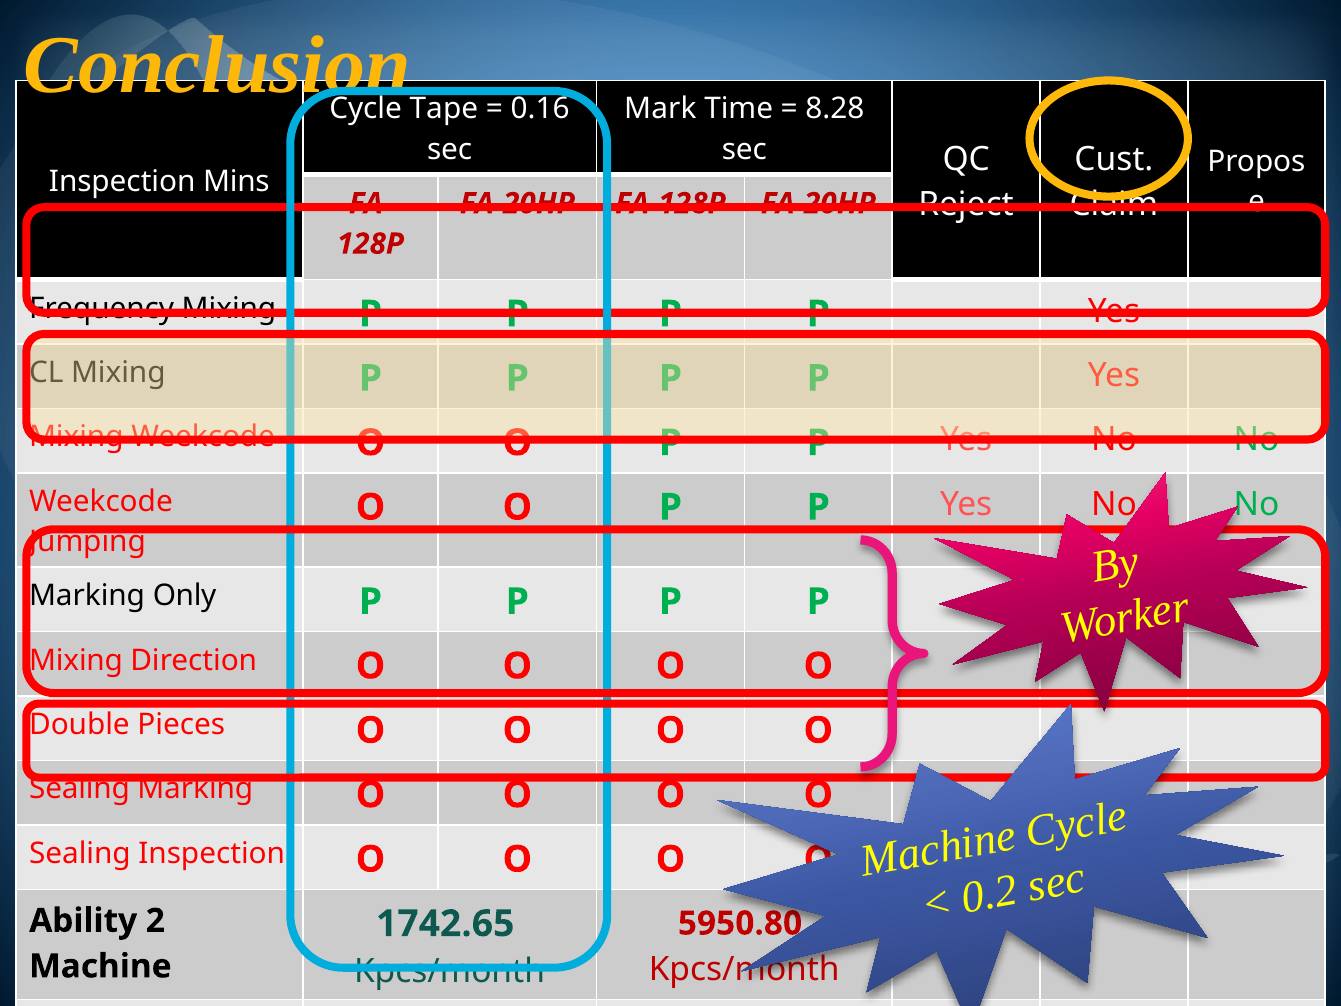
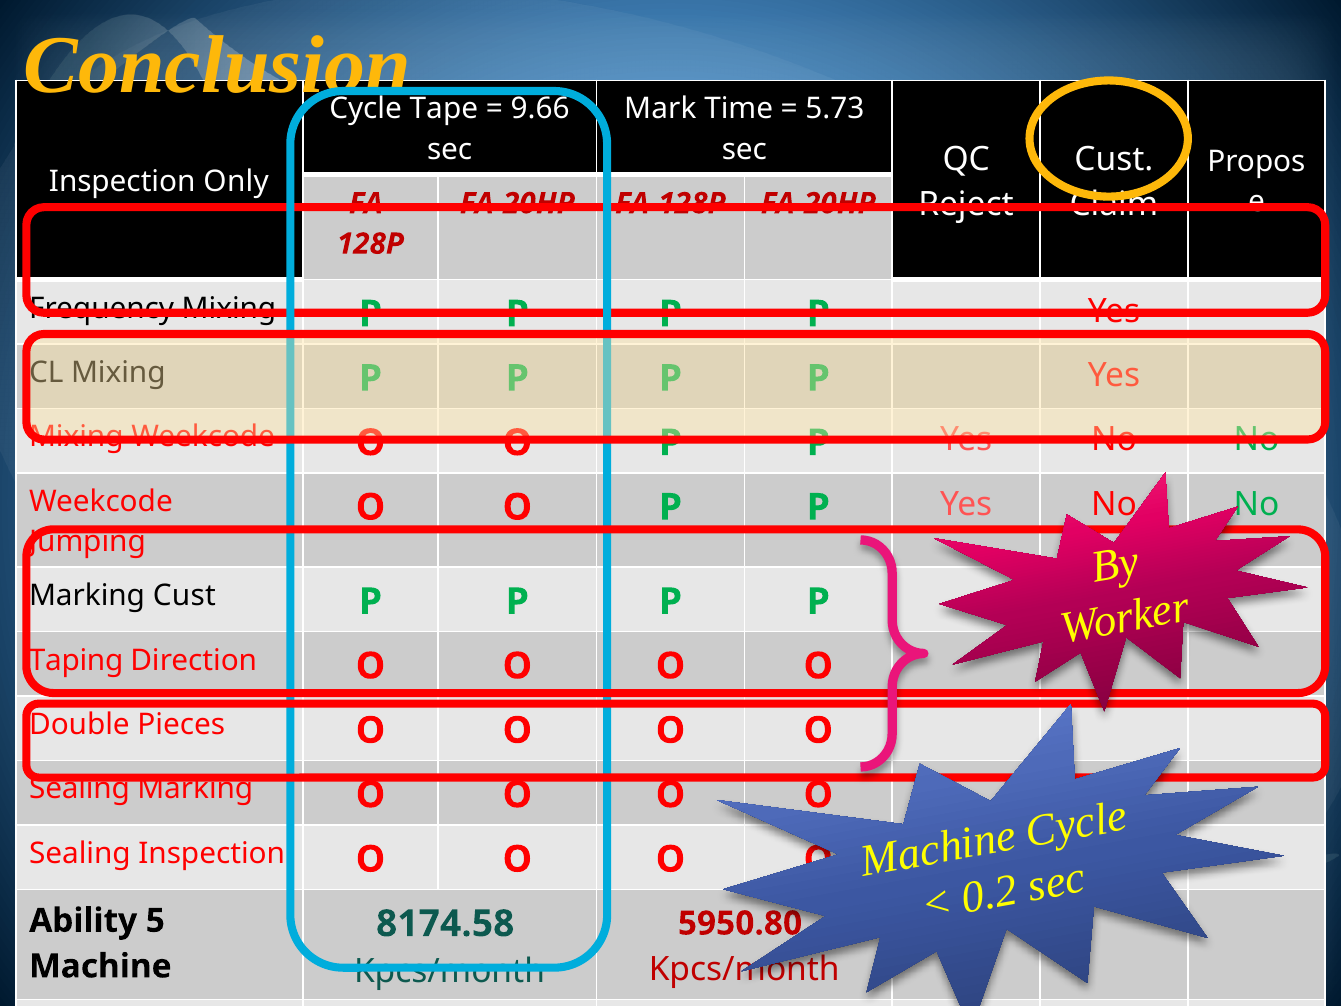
0.16: 0.16 -> 9.66
8.28: 8.28 -> 5.73
Mins: Mins -> Only
Marking Only: Only -> Cust
Mixing at (76, 660): Mixing -> Taping
Ability 2: 2 -> 5
1742.65: 1742.65 -> 8174.58
